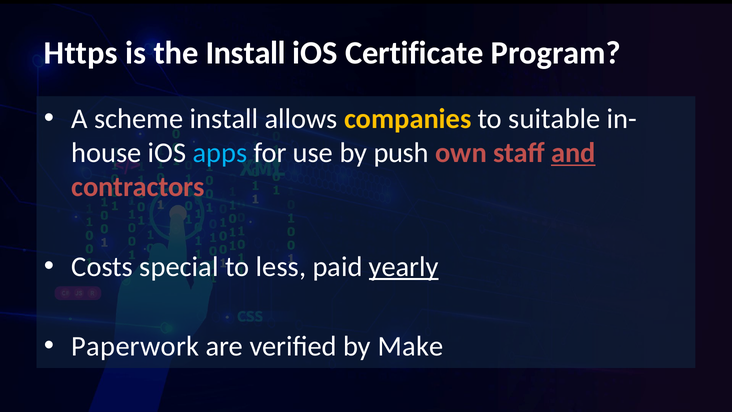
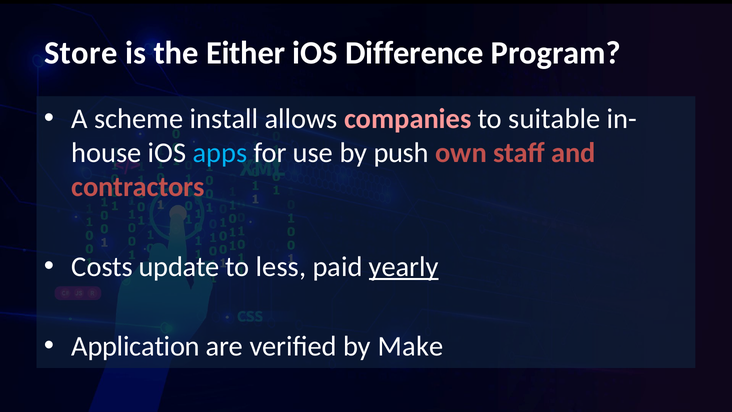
Https: Https -> Store
the Install: Install -> Either
Certificate: Certificate -> Difference
companies colour: yellow -> pink
and underline: present -> none
special: special -> update
Paperwork: Paperwork -> Application
